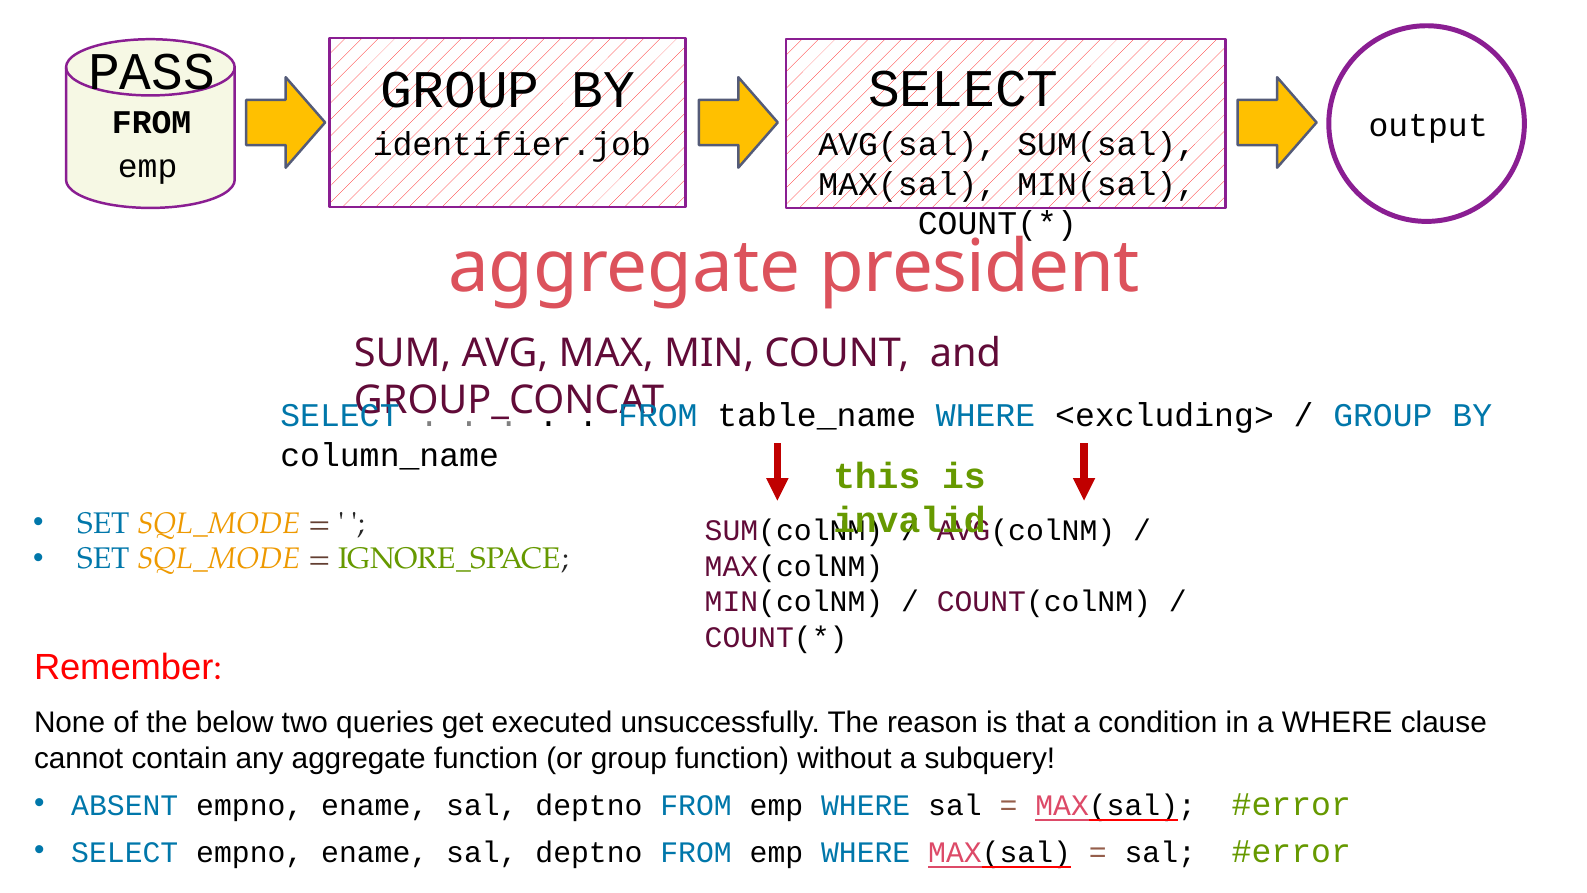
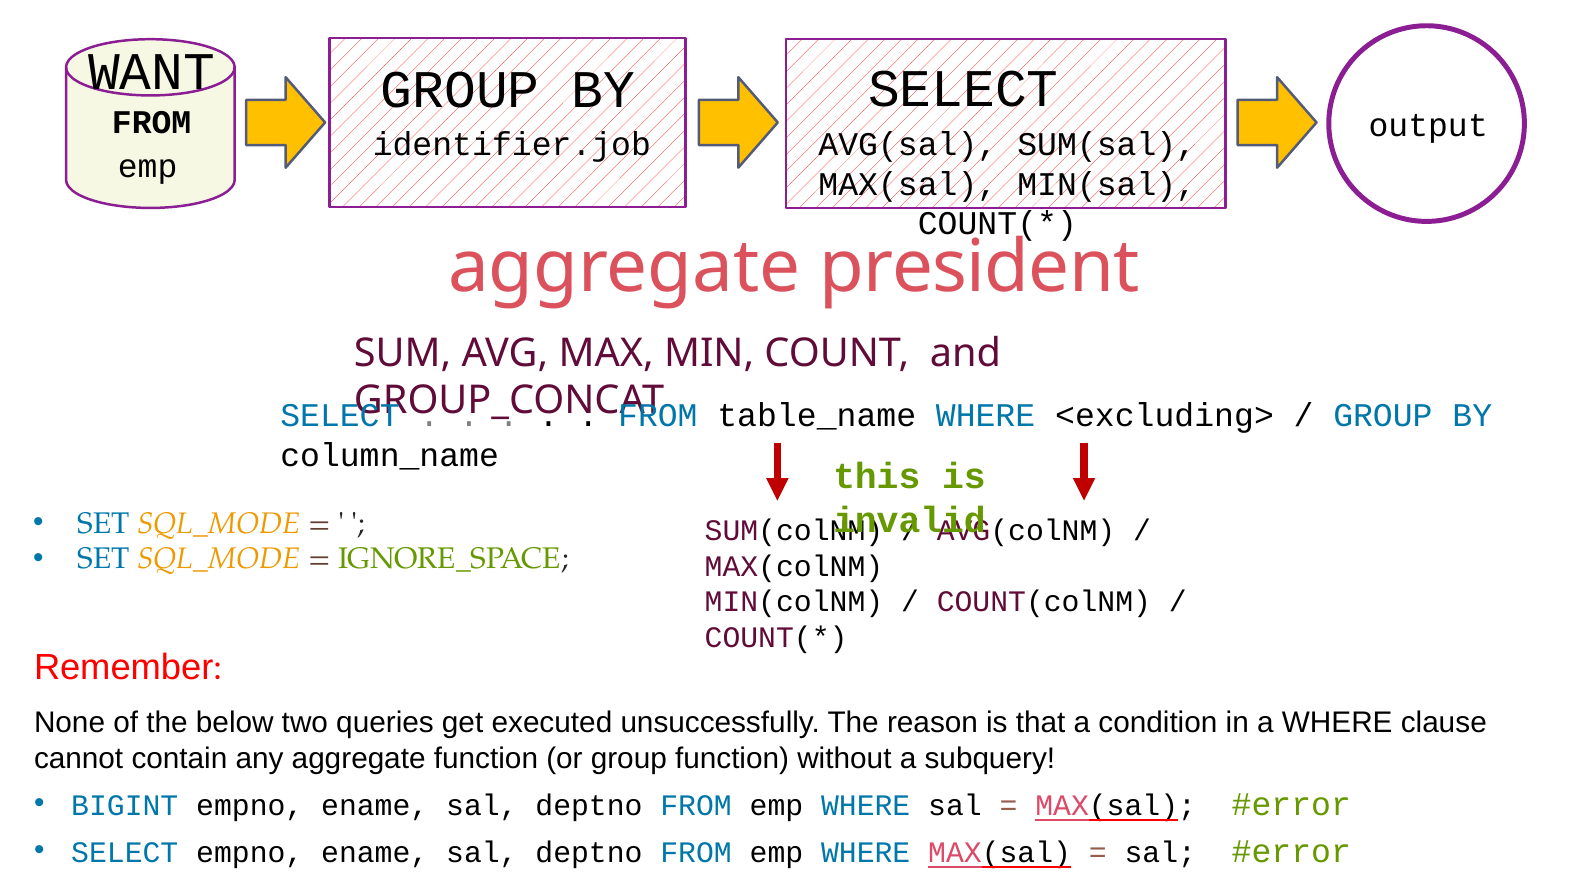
PASS: PASS -> WANT
ABSENT: ABSENT -> BIGINT
